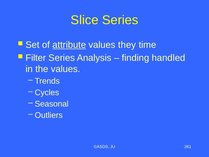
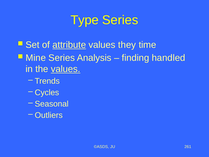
Slice: Slice -> Type
Filter: Filter -> Mine
values at (66, 69) underline: none -> present
